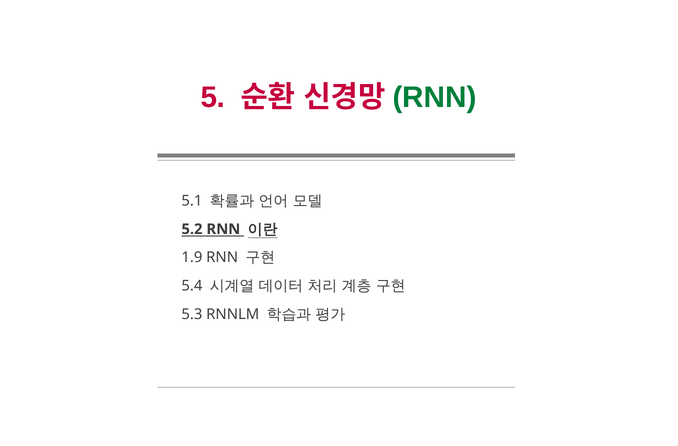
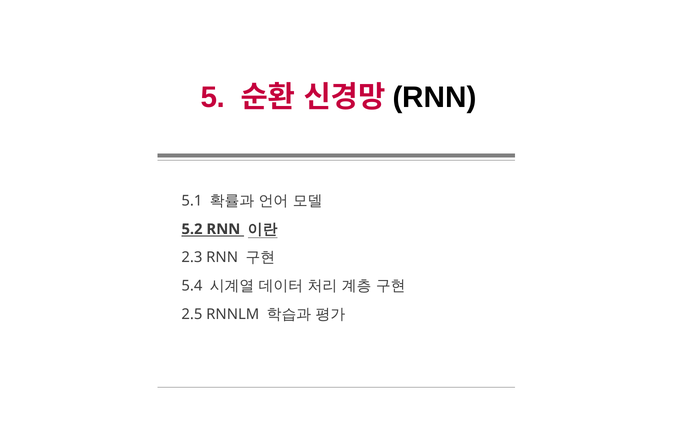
RNN at (435, 97) colour: green -> black
1.9: 1.9 -> 2.3
5.3: 5.3 -> 2.5
